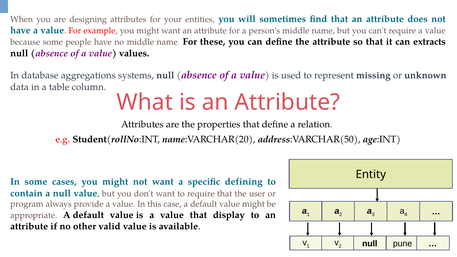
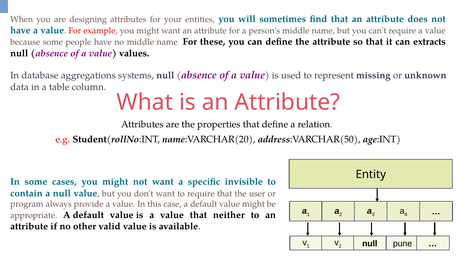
defining: defining -> invisible
display: display -> neither
